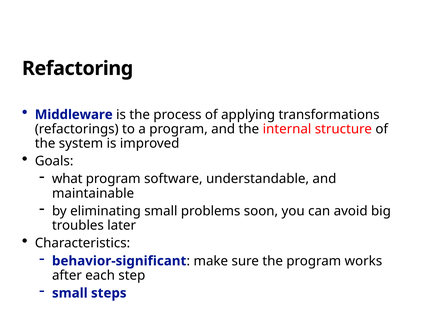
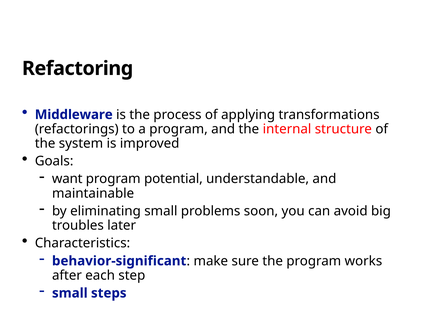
what: what -> want
software: software -> potential
